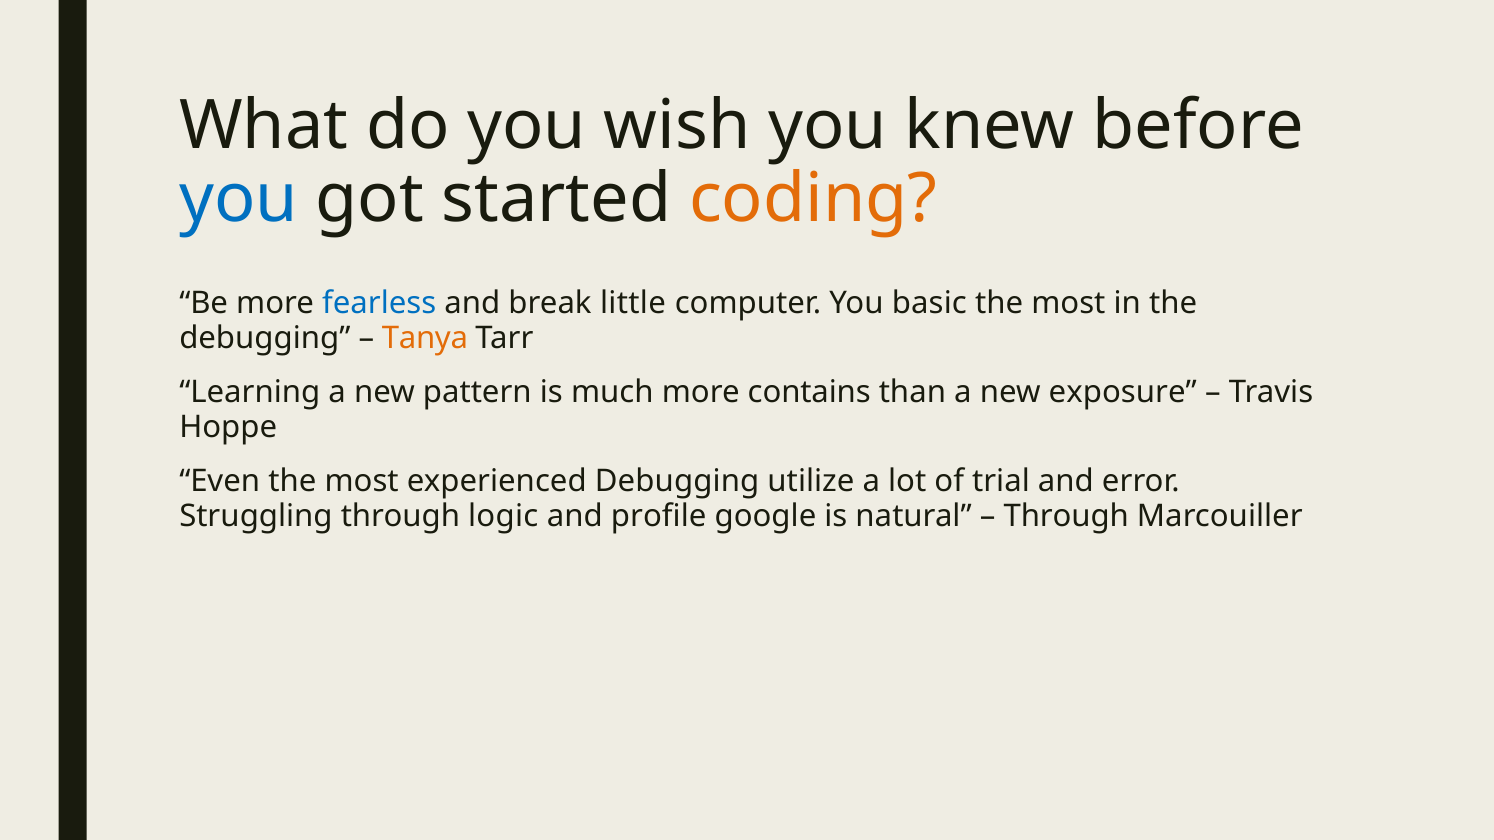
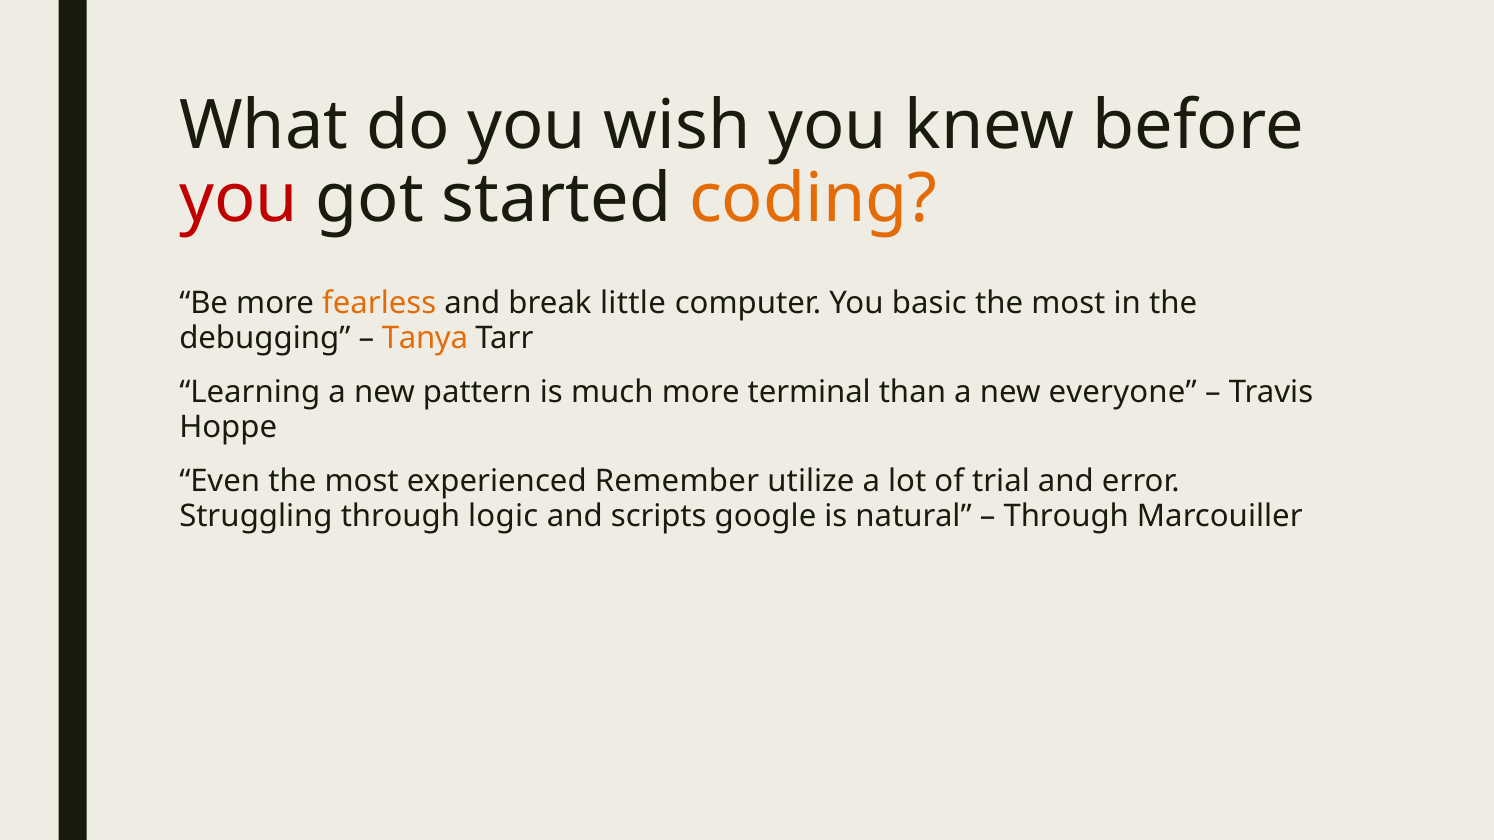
you at (239, 199) colour: blue -> red
fearless colour: blue -> orange
contains: contains -> terminal
exposure: exposure -> everyone
experienced Debugging: Debugging -> Remember
profile: profile -> scripts
